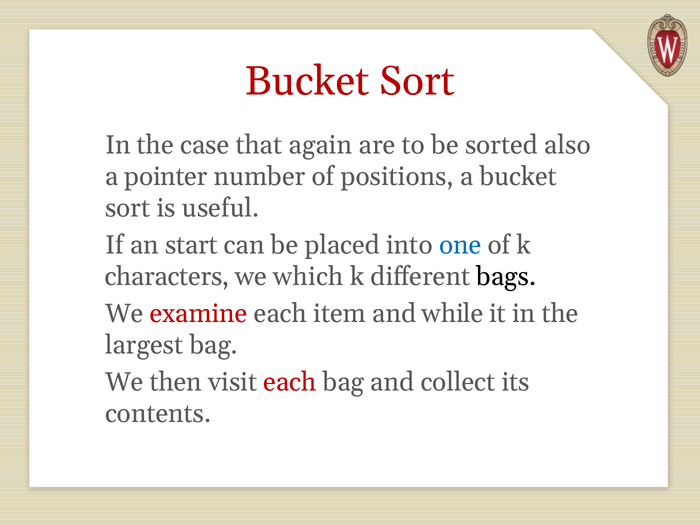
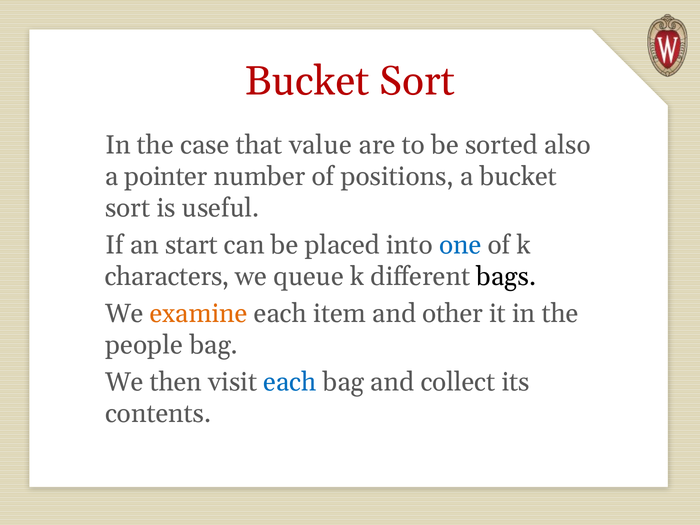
again: again -> value
which: which -> queue
examine colour: red -> orange
while: while -> other
largest: largest -> people
each at (290, 382) colour: red -> blue
